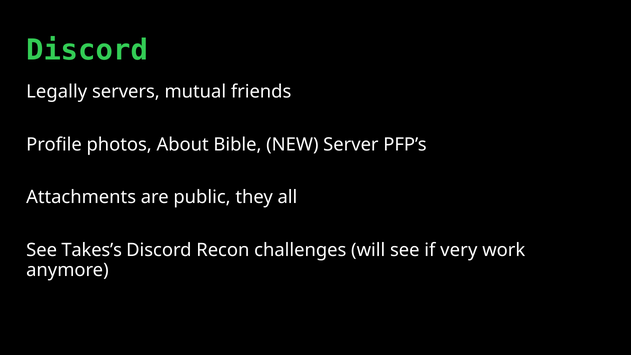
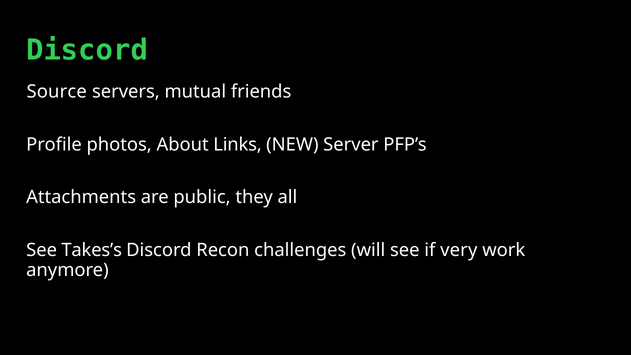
Legally: Legally -> Source
Bible: Bible -> Links
